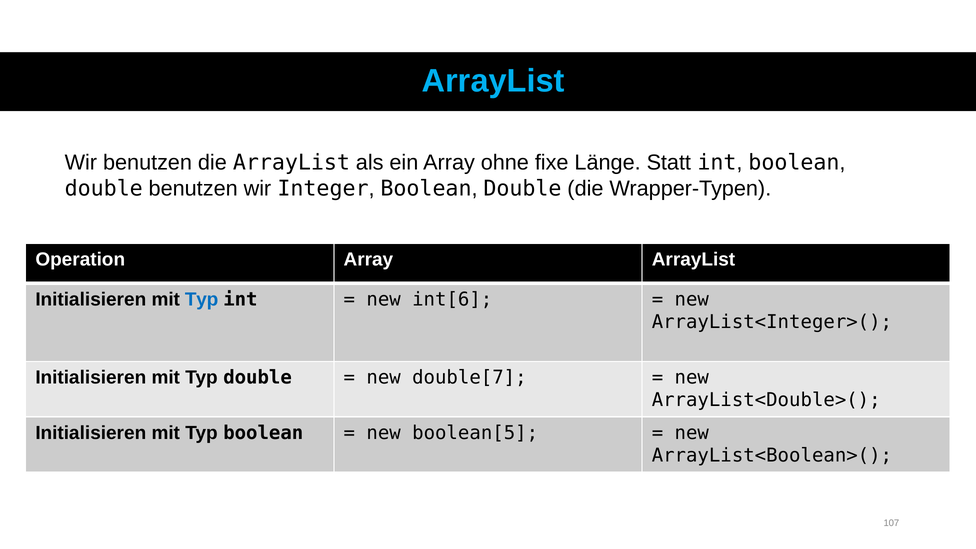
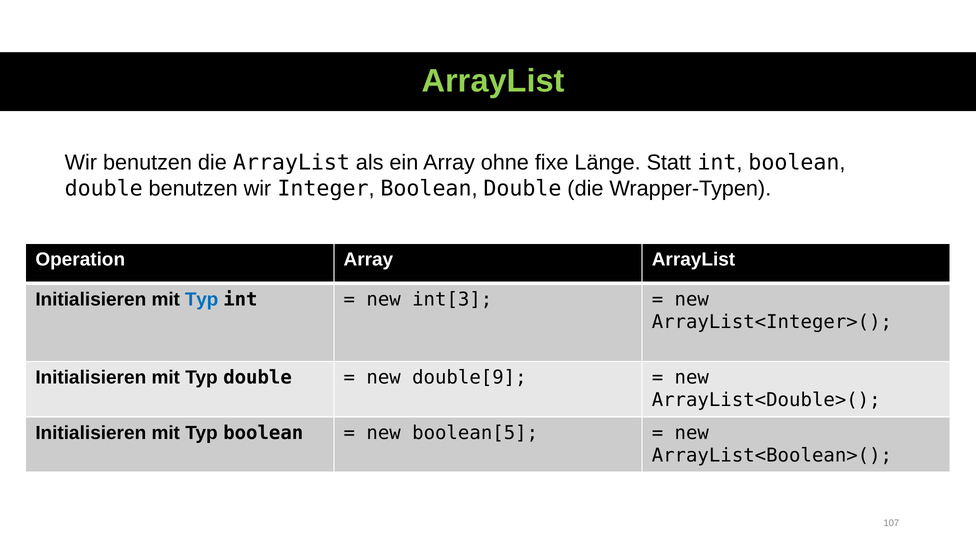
ArrayList at (493, 81) colour: light blue -> light green
int[6: int[6 -> int[3
double[7: double[7 -> double[9
